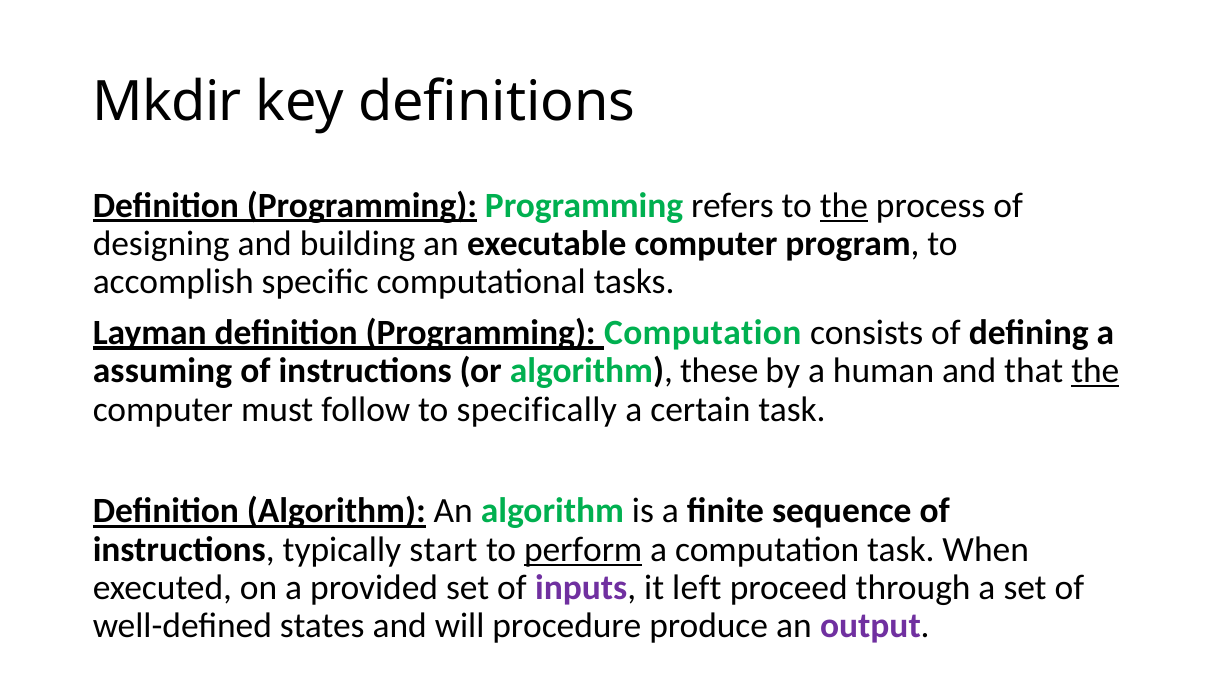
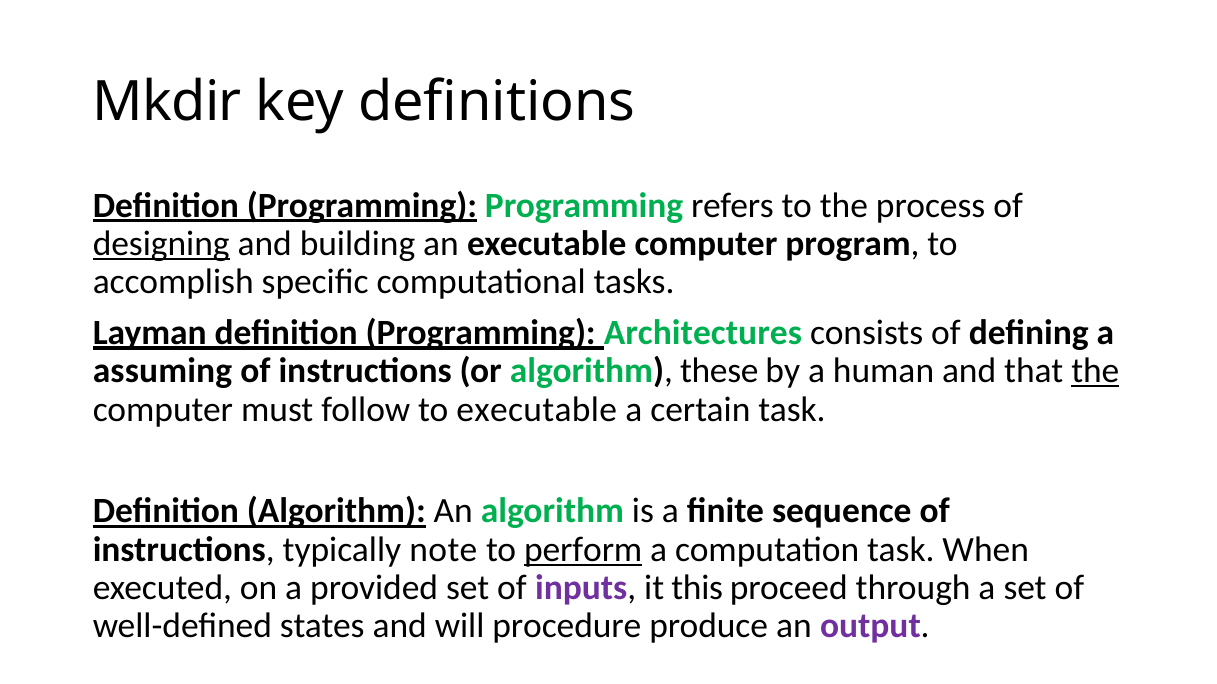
the at (844, 206) underline: present -> none
designing underline: none -> present
Programming Computation: Computation -> Architectures
to specifically: specifically -> executable
start: start -> note
left: left -> this
